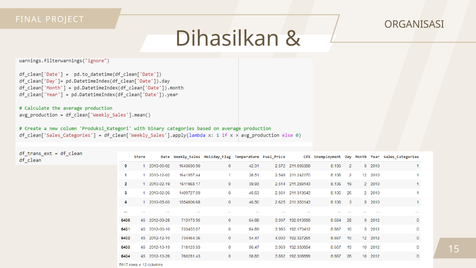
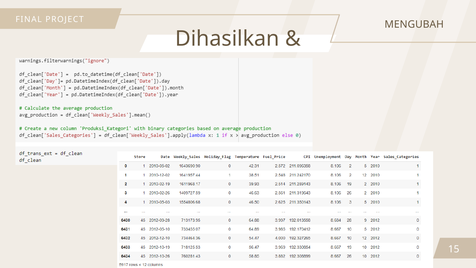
ORGANISASI: ORGANISASI -> MENGUBAH
